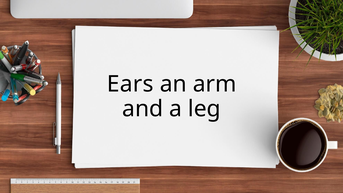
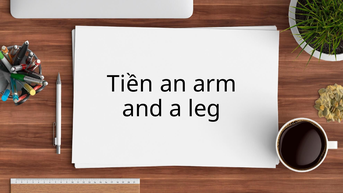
Ears: Ears -> Tiền
